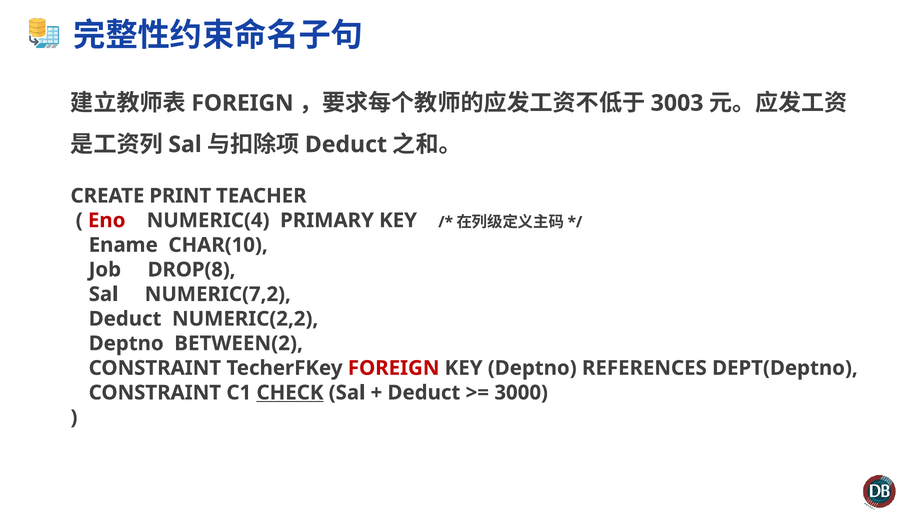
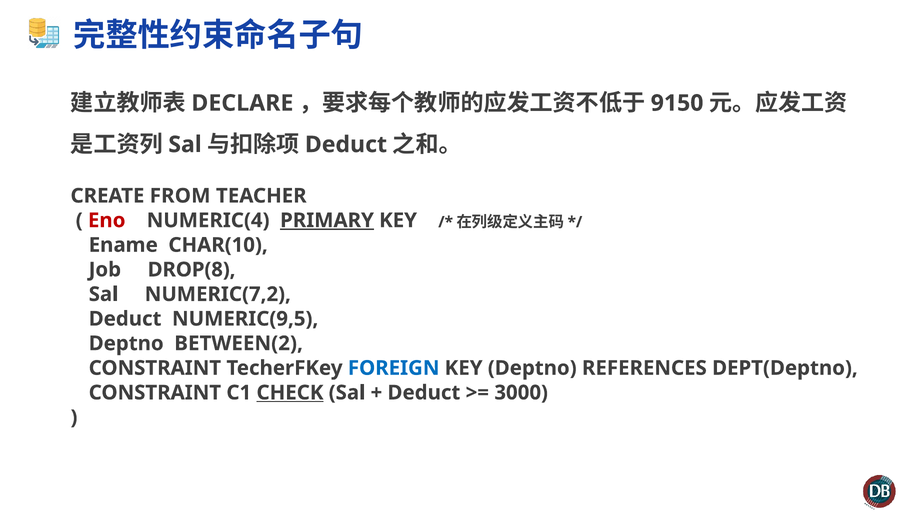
FOREIGN at (243, 103): FOREIGN -> DECLARE
3003: 3003 -> 9150
PRINT: PRINT -> FROM
PRIMARY underline: none -> present
NUMERIC(2,2: NUMERIC(2,2 -> NUMERIC(9,5
FOREIGN at (394, 368) colour: red -> blue
